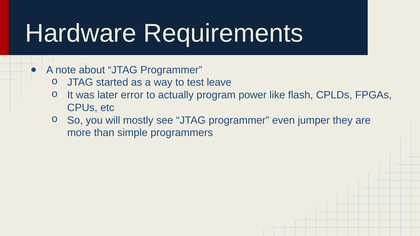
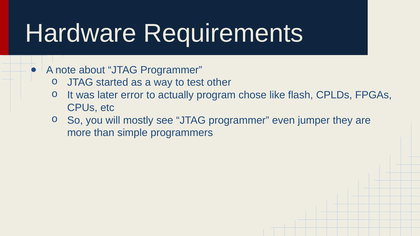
leave: leave -> other
power: power -> chose
